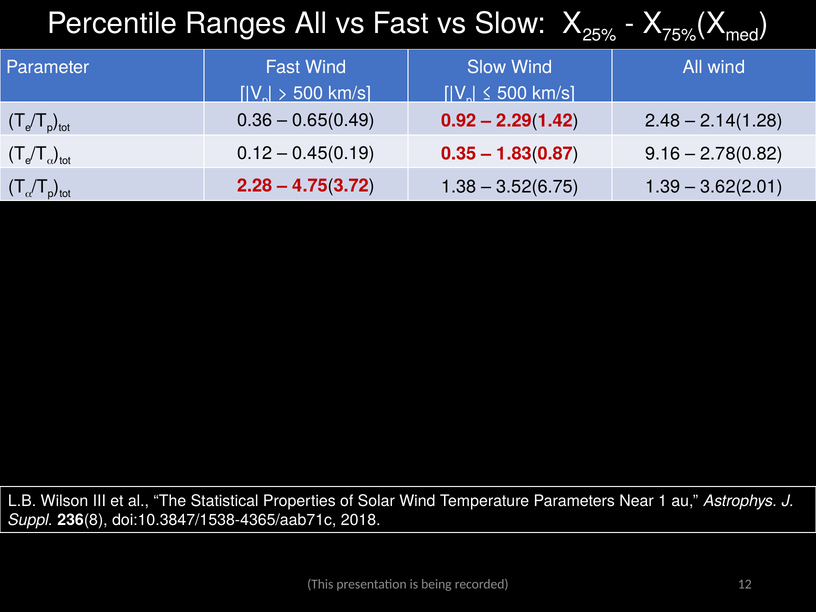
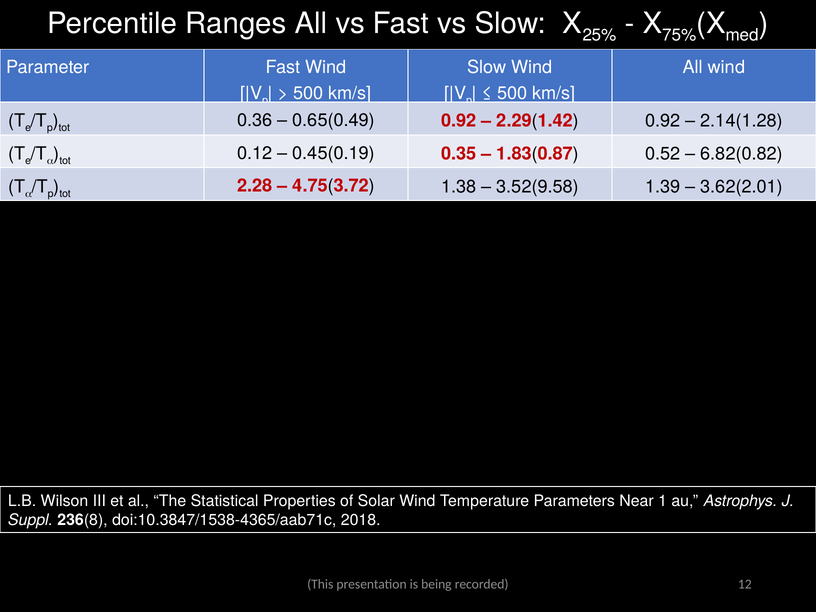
2.29(1.42 2.48: 2.48 -> 0.92
9.16: 9.16 -> 0.52
2.78(0.82: 2.78(0.82 -> 6.82(0.82
3.52(6.75: 3.52(6.75 -> 3.52(9.58
